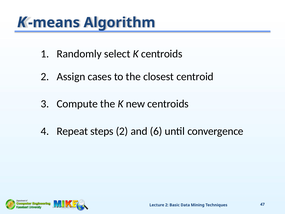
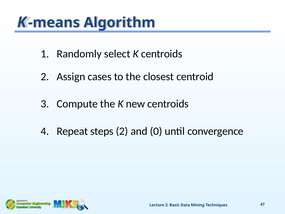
6: 6 -> 0
